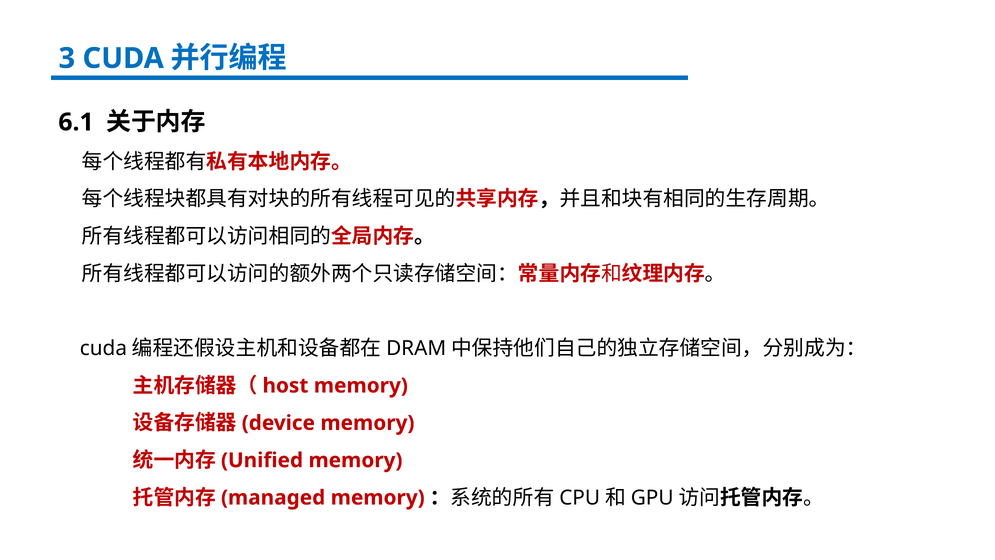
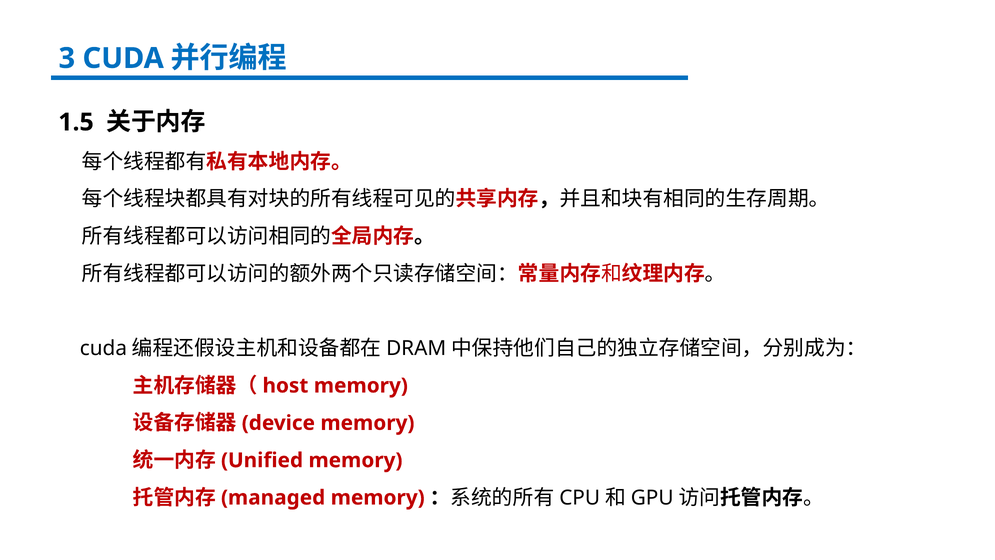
6.1: 6.1 -> 1.5
